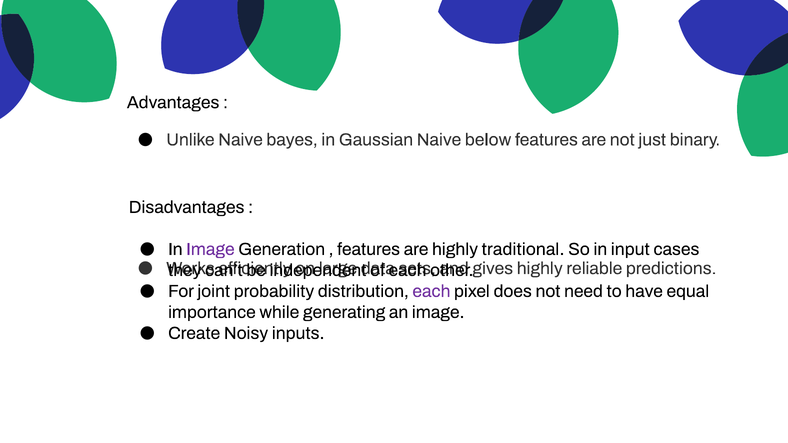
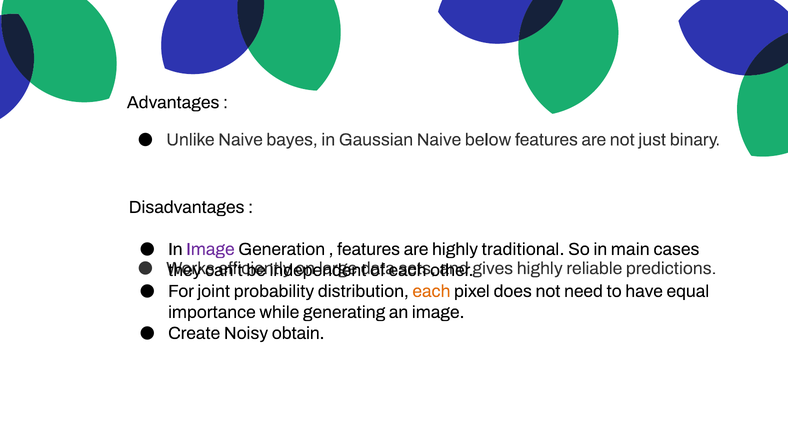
input: input -> main
each at (431, 291) colour: purple -> orange
inputs: inputs -> obtain
